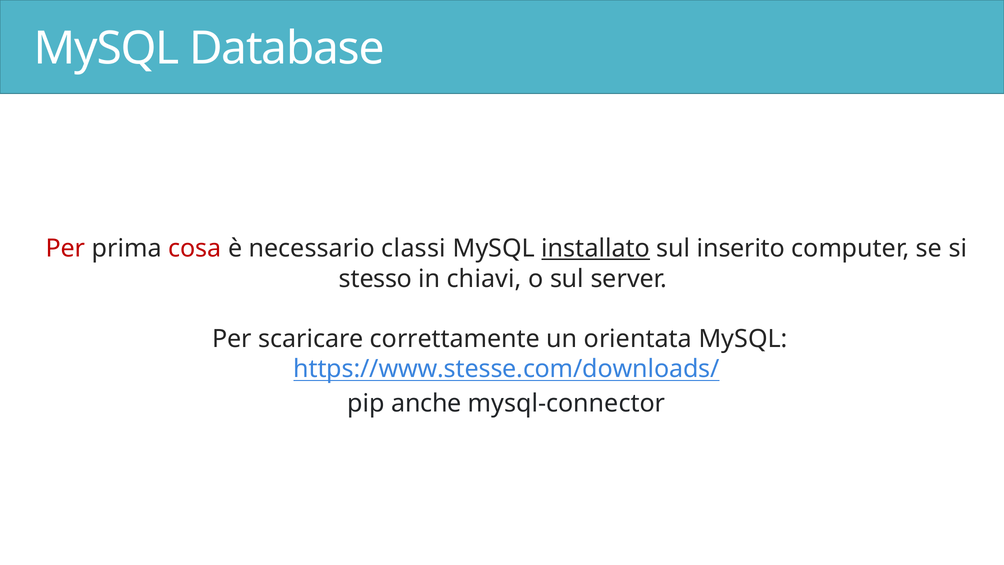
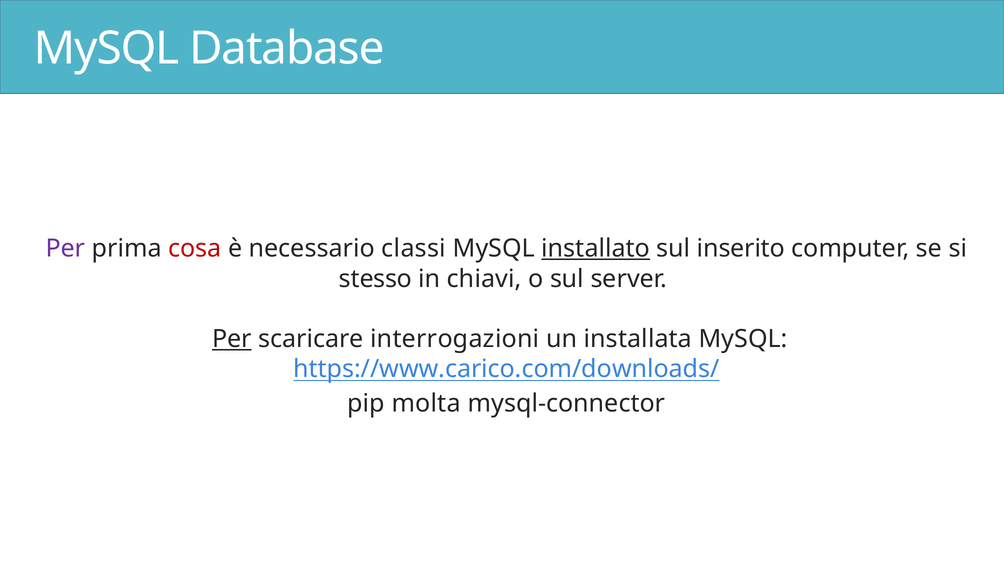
Per at (65, 249) colour: red -> purple
Per at (232, 339) underline: none -> present
correttamente: correttamente -> interrogazioni
orientata: orientata -> installata
https://www.stesse.com/downloads/: https://www.stesse.com/downloads/ -> https://www.carico.com/downloads/
anche: anche -> molta
